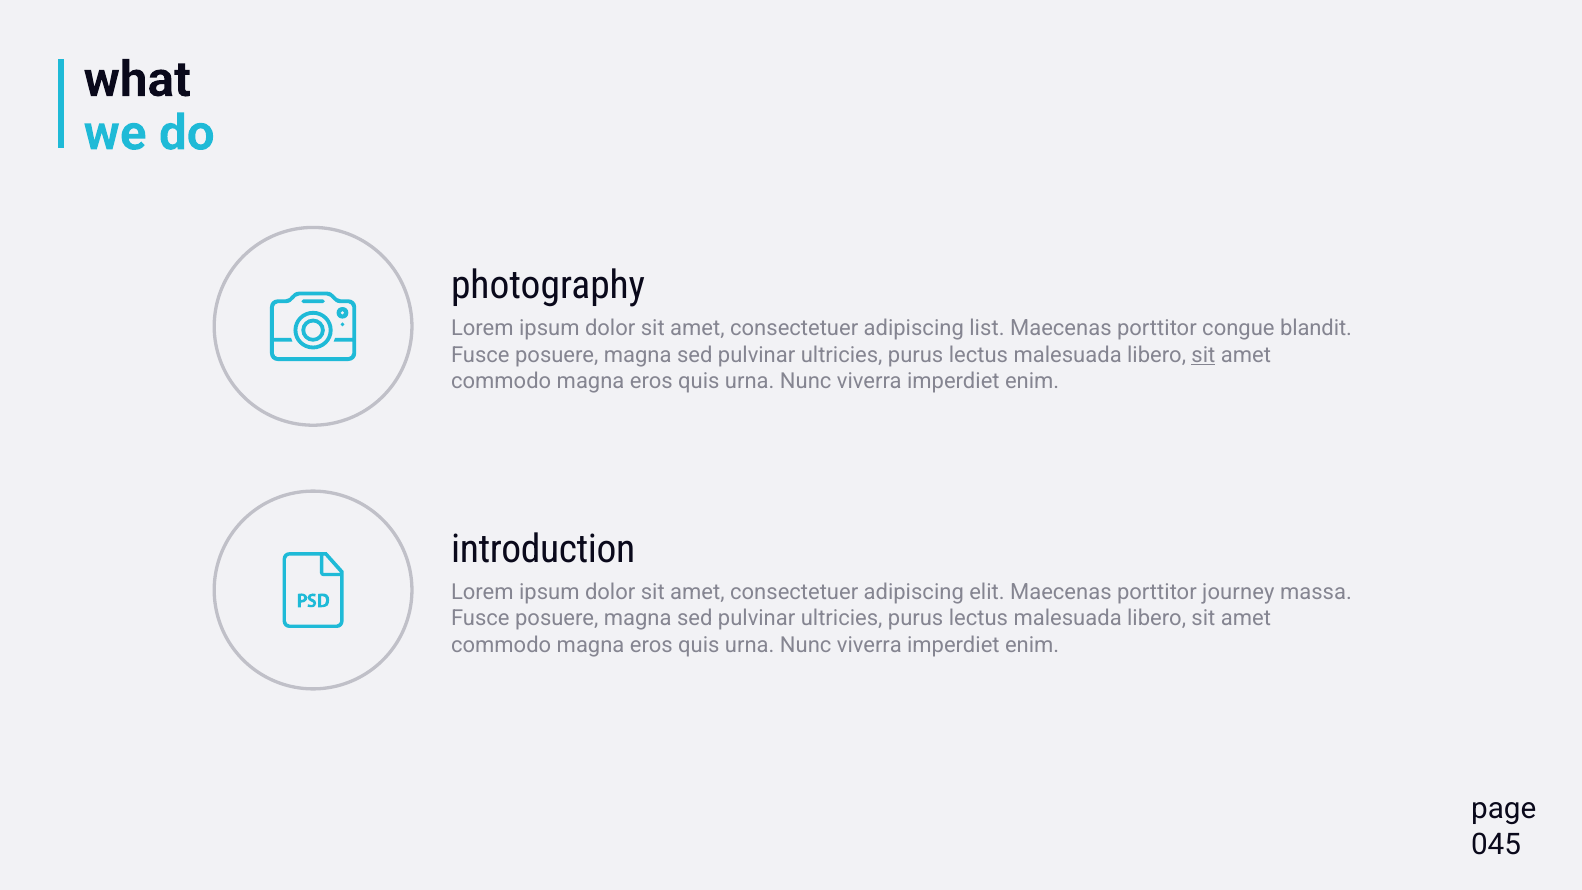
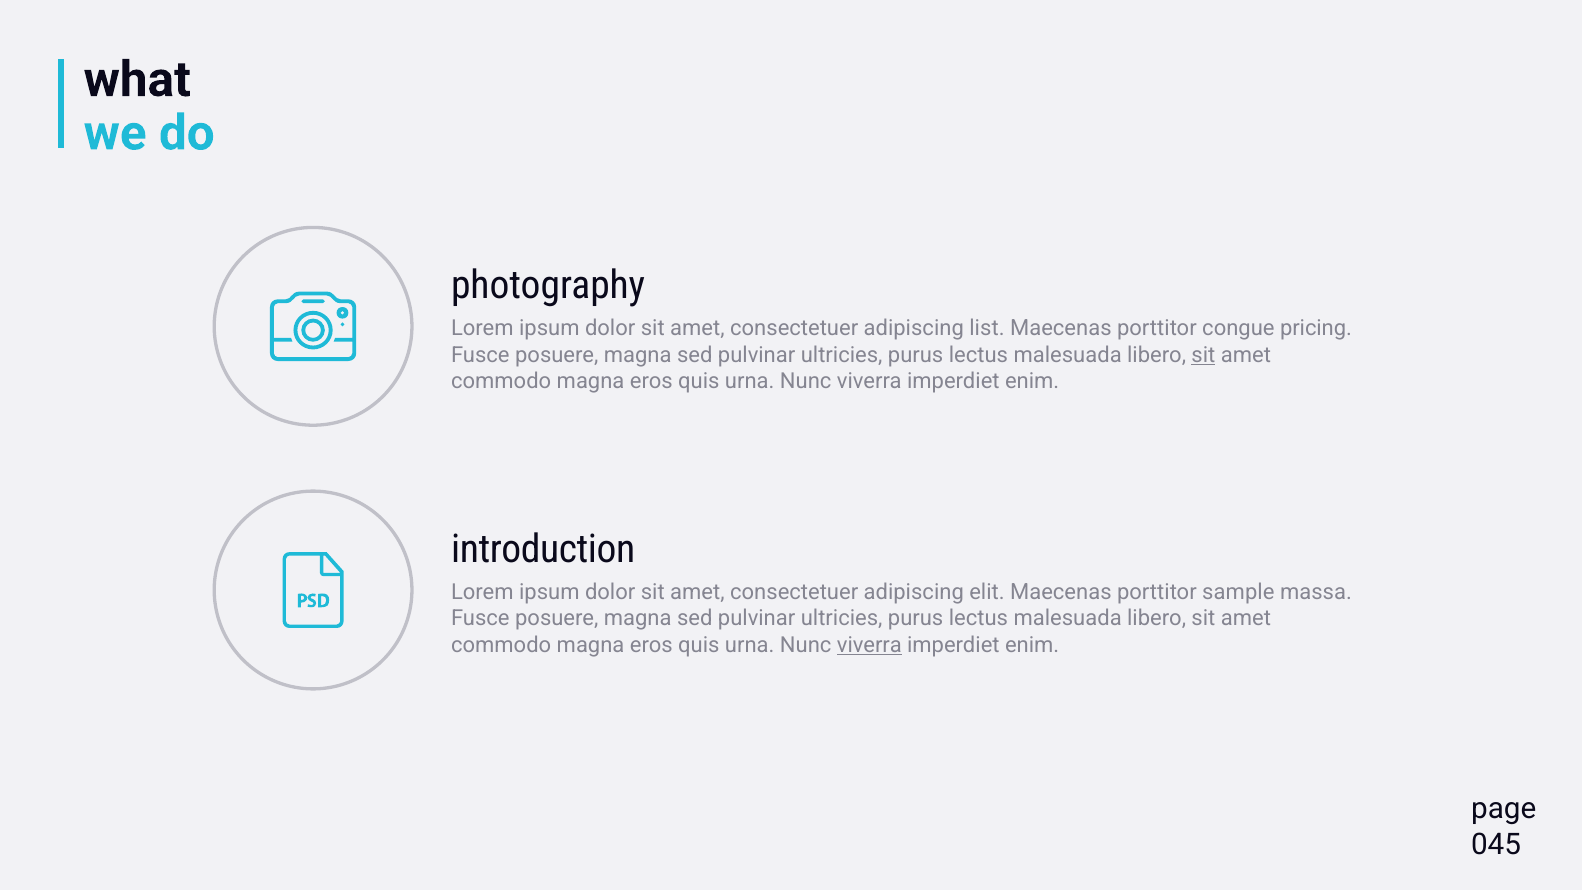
blandit: blandit -> pricing
journey: journey -> sample
viverra at (869, 645) underline: none -> present
